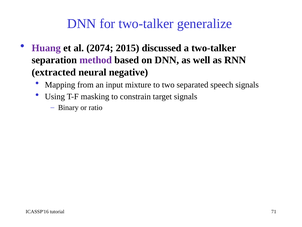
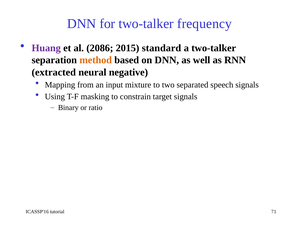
generalize: generalize -> frequency
2074: 2074 -> 2086
discussed: discussed -> standard
method colour: purple -> orange
